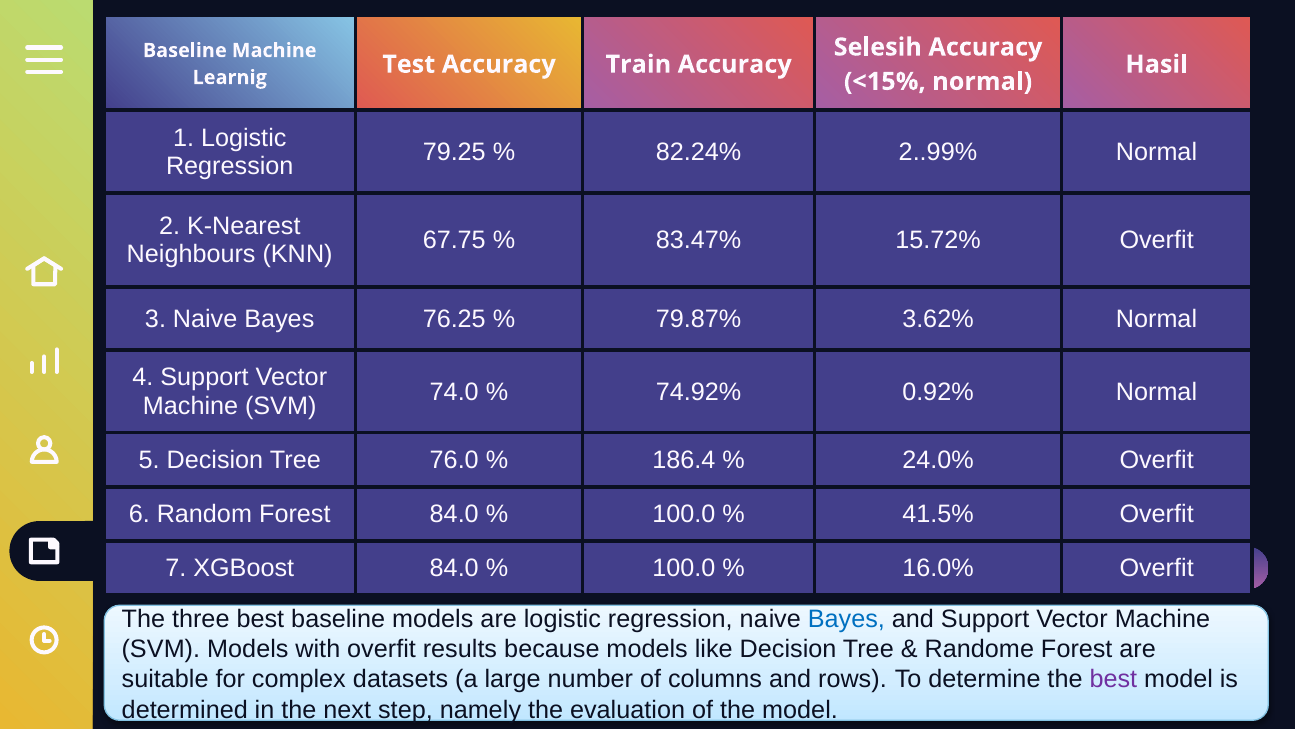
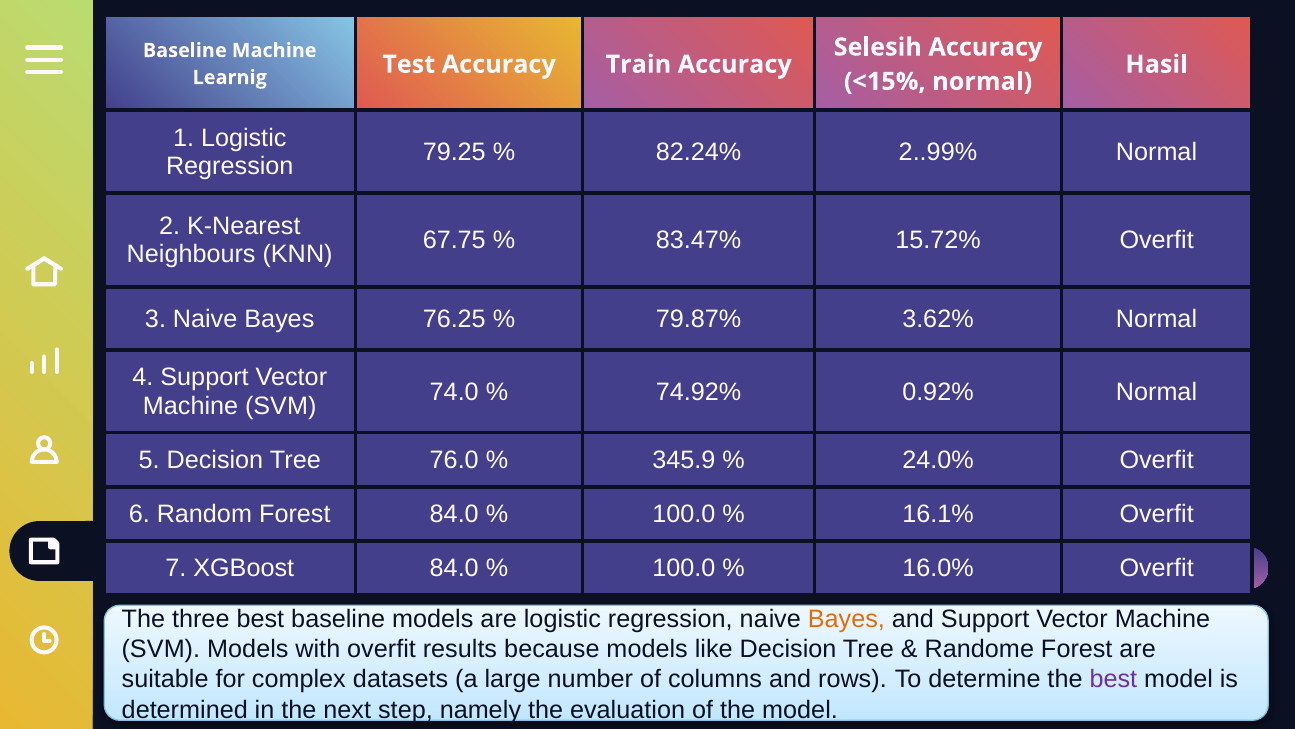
186.4: 186.4 -> 345.9
41.5%: 41.5% -> 16.1%
Bayes at (846, 619) colour: blue -> orange
